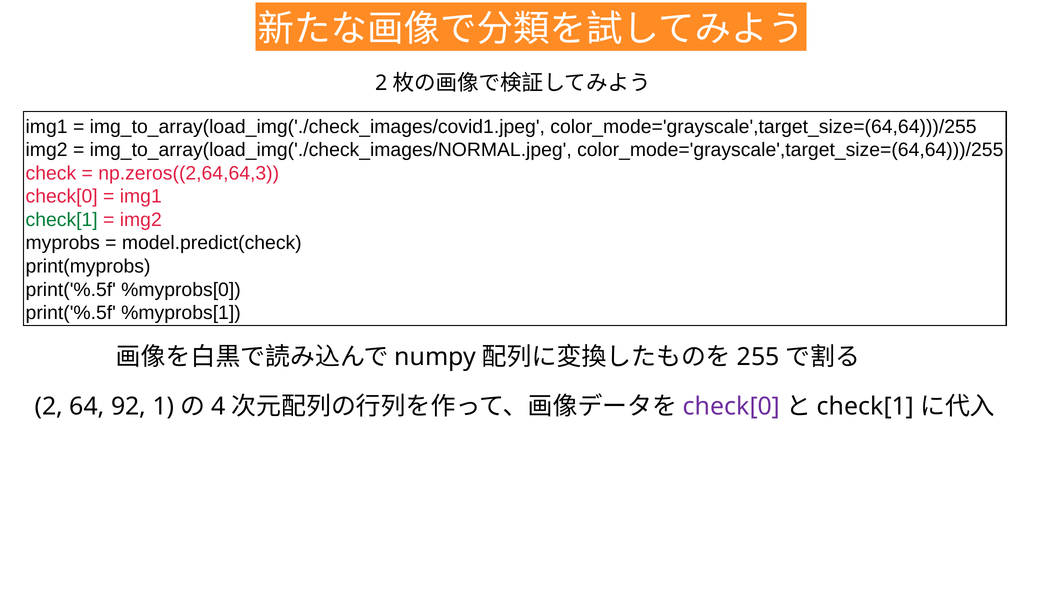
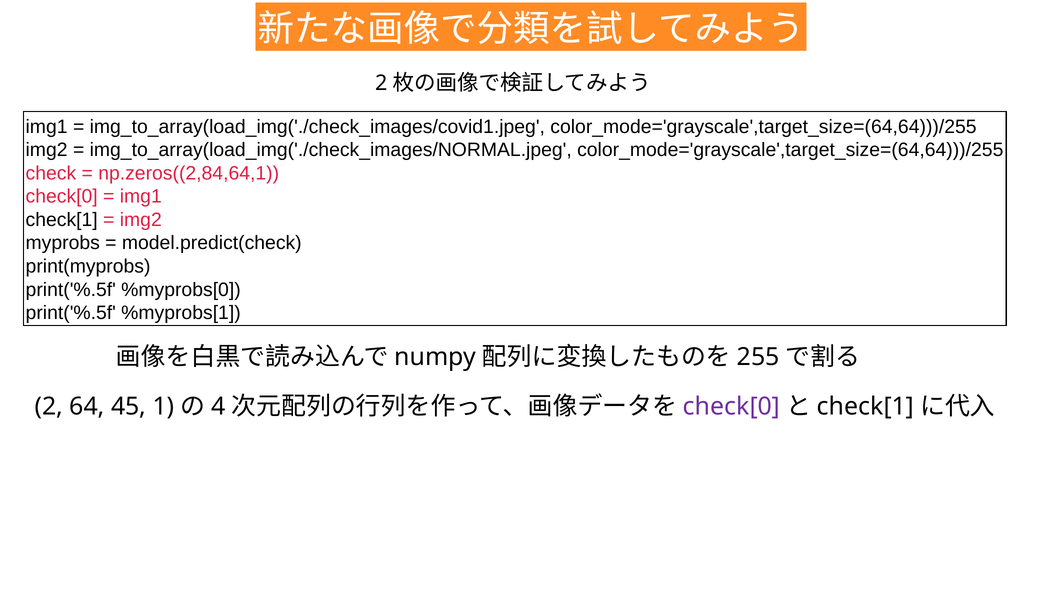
np.zeros((2,64,64,3: np.zeros((2,64,64,3 -> np.zeros((2,84,64,1
check[1 at (62, 220) colour: green -> black
92: 92 -> 45
